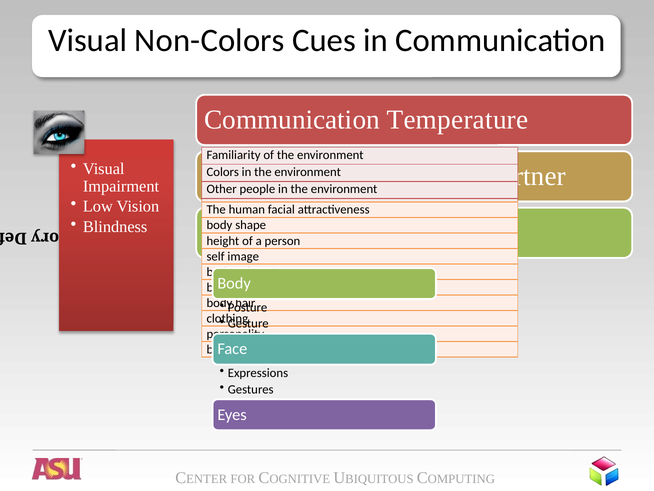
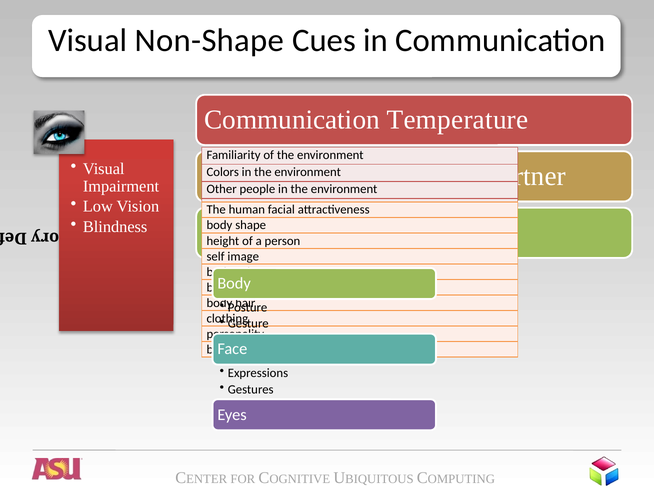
Non-Colors: Non-Colors -> Non-Shape
